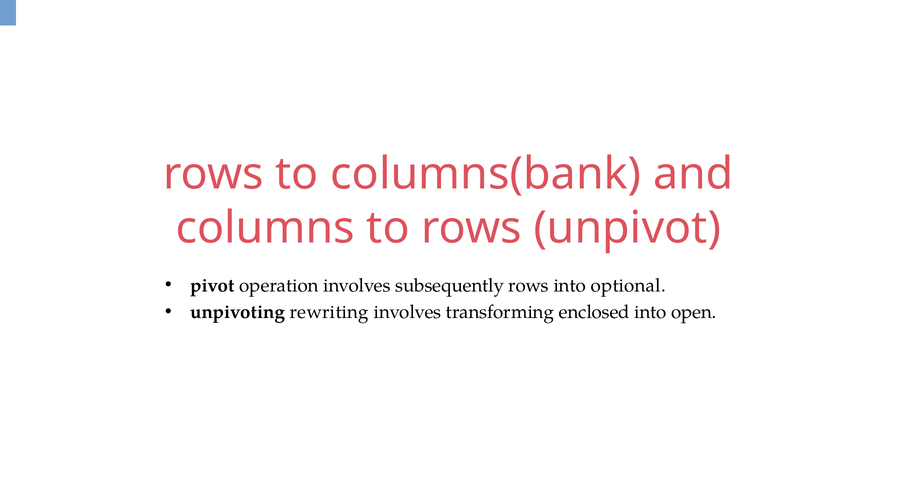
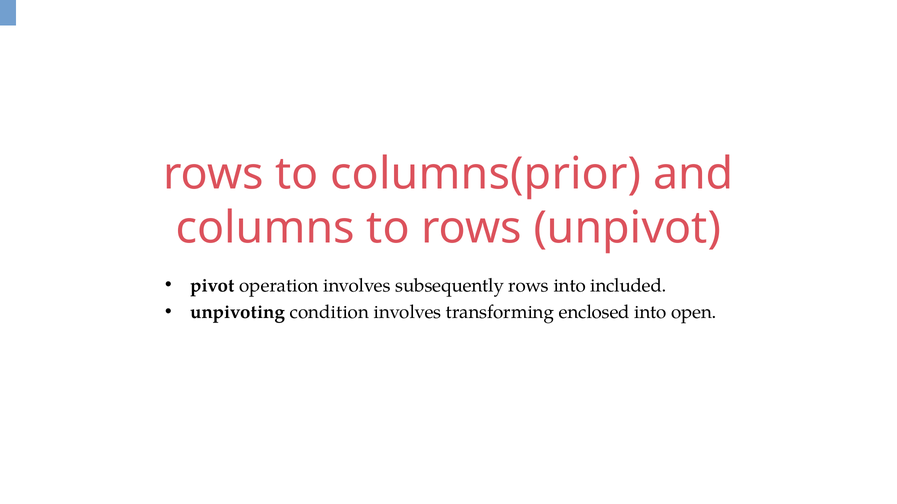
columns(bank: columns(bank -> columns(prior
optional: optional -> included
rewriting: rewriting -> condition
